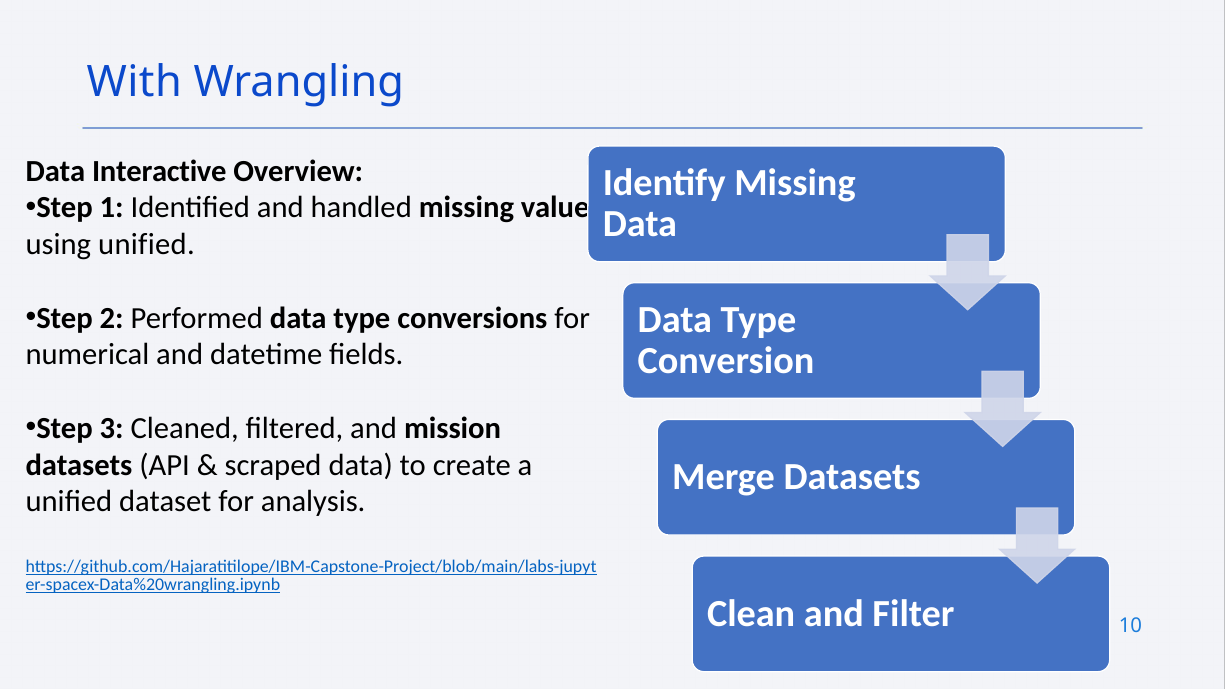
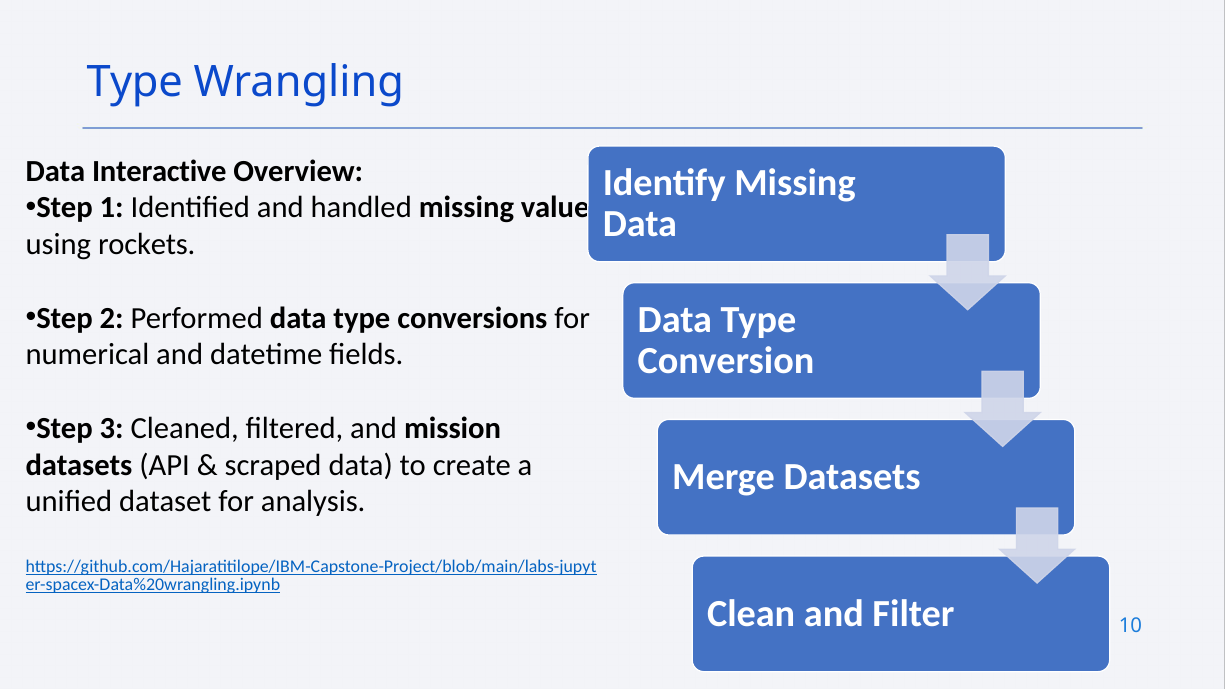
With at (134, 82): With -> Type
using unified: unified -> rockets
